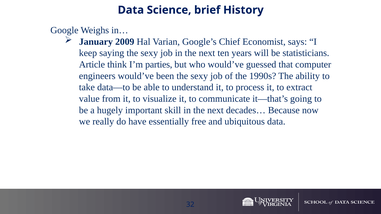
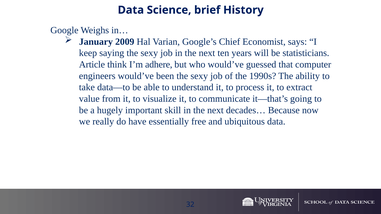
parties: parties -> adhere
